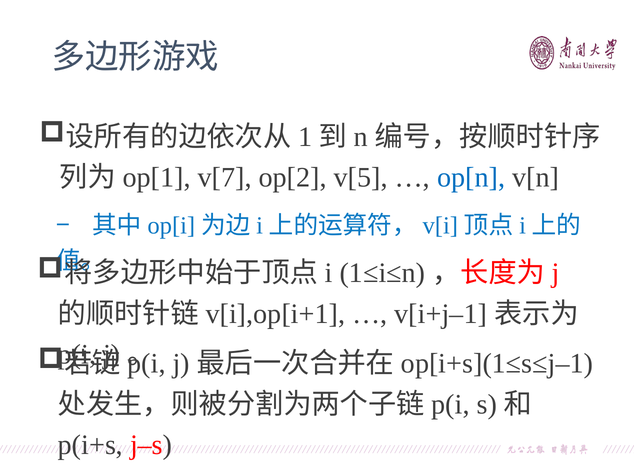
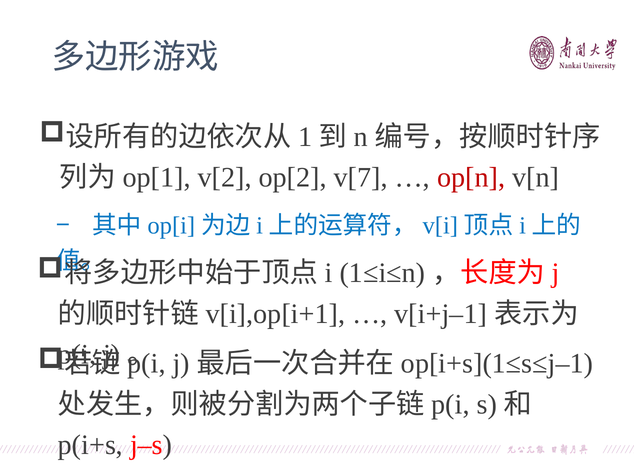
v[7: v[7 -> v[2
v[5: v[5 -> v[7
op[n colour: blue -> red
